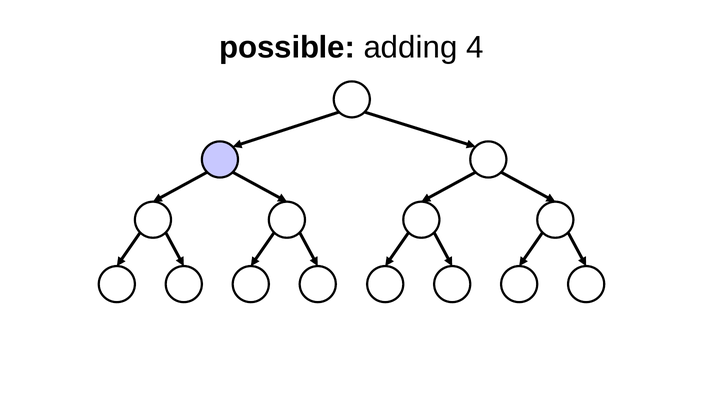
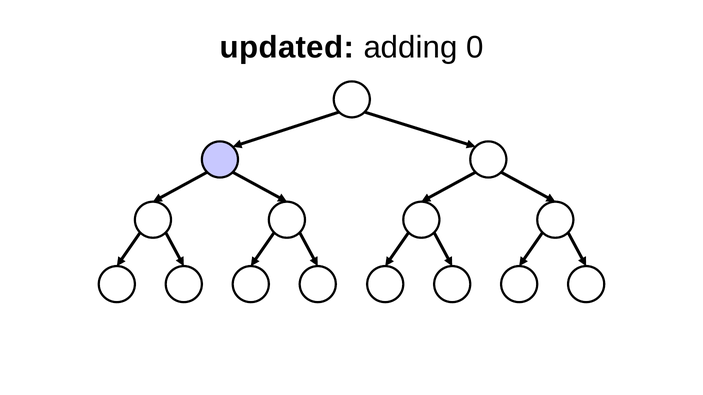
possible: possible -> updated
adding 4: 4 -> 0
